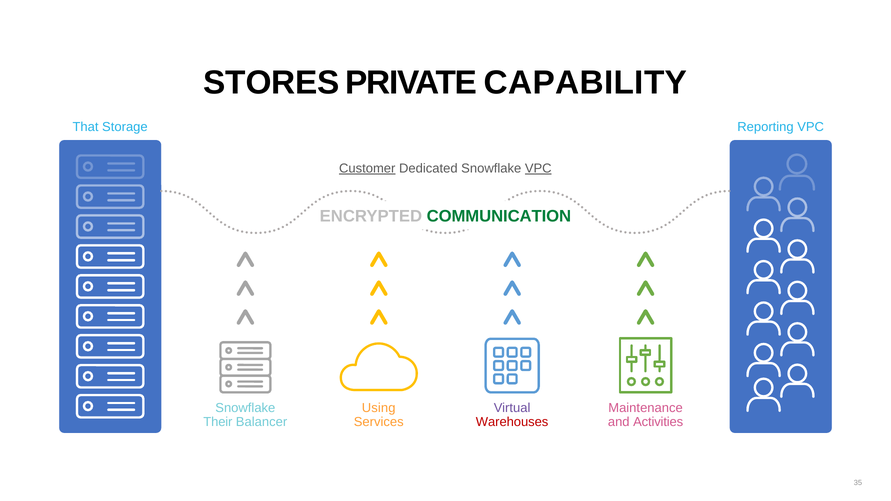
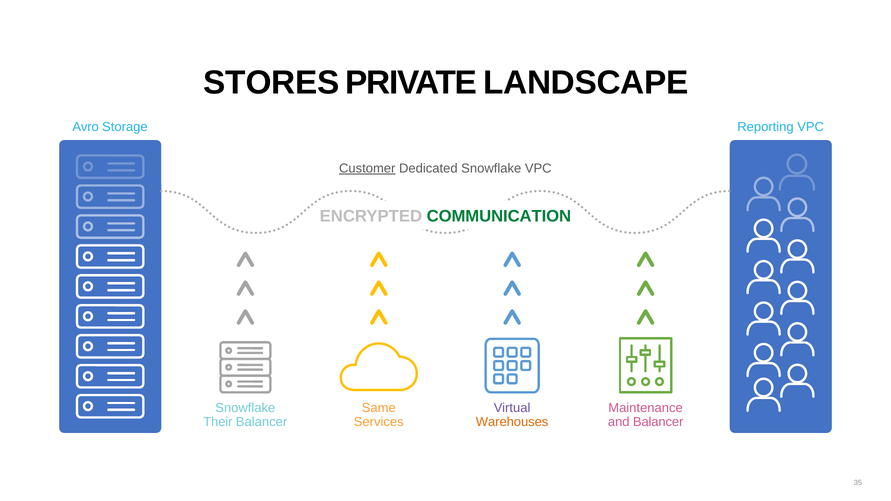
CAPABILITY: CAPABILITY -> LANDSCAPE
That: That -> Avro
VPC at (538, 169) underline: present -> none
Using: Using -> Same
Warehouses colour: red -> orange
and Activities: Activities -> Balancer
